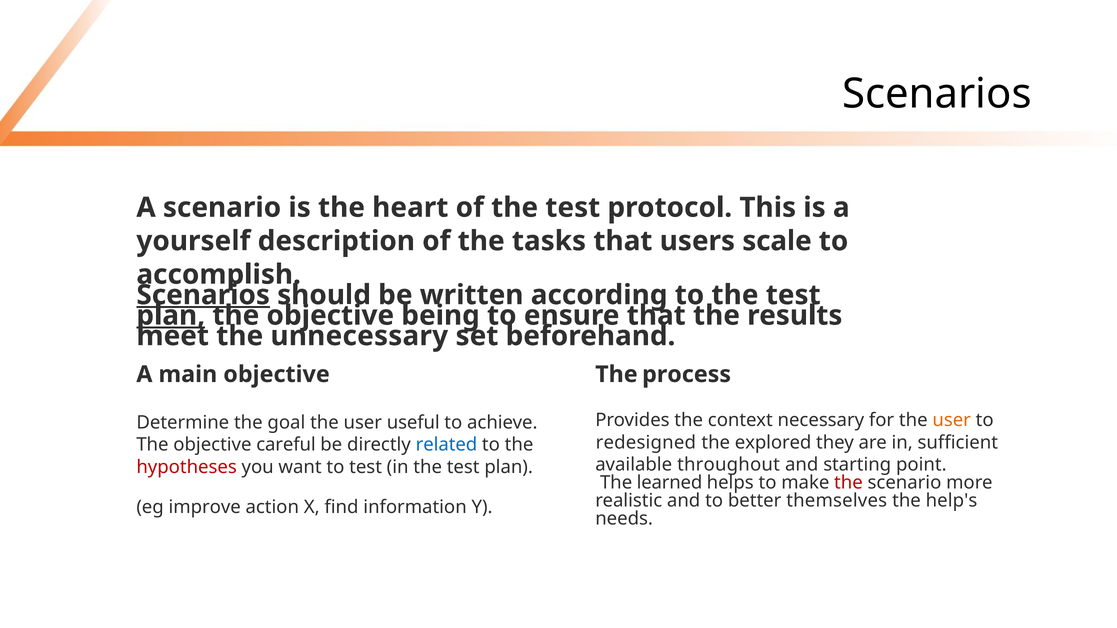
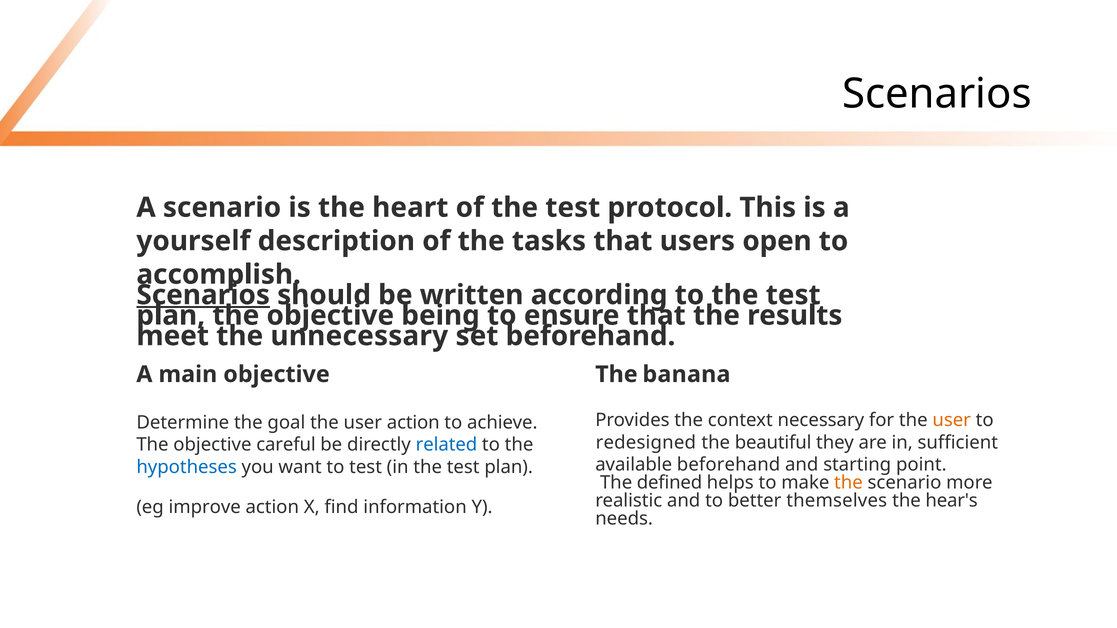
scale: scale -> open
plan at (171, 316) underline: present -> none
process: process -> banana
user useful: useful -> action
explored: explored -> beautiful
available throughout: throughout -> beforehand
hypotheses colour: red -> blue
learned: learned -> defined
the at (848, 483) colour: red -> orange
help's: help's -> hear's
